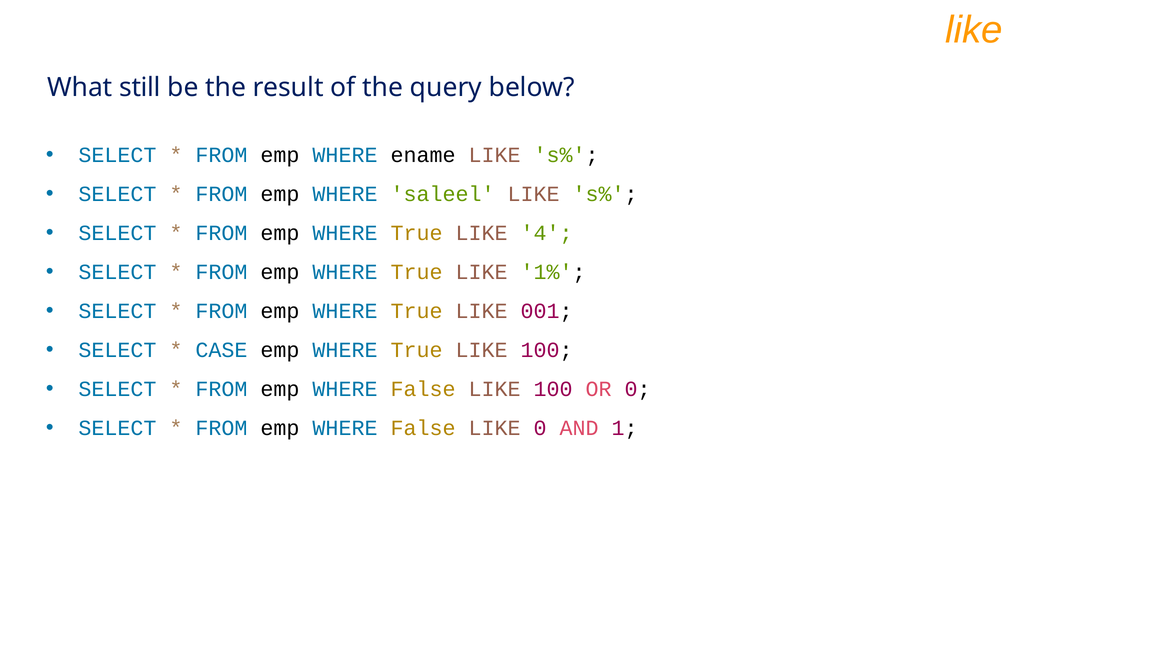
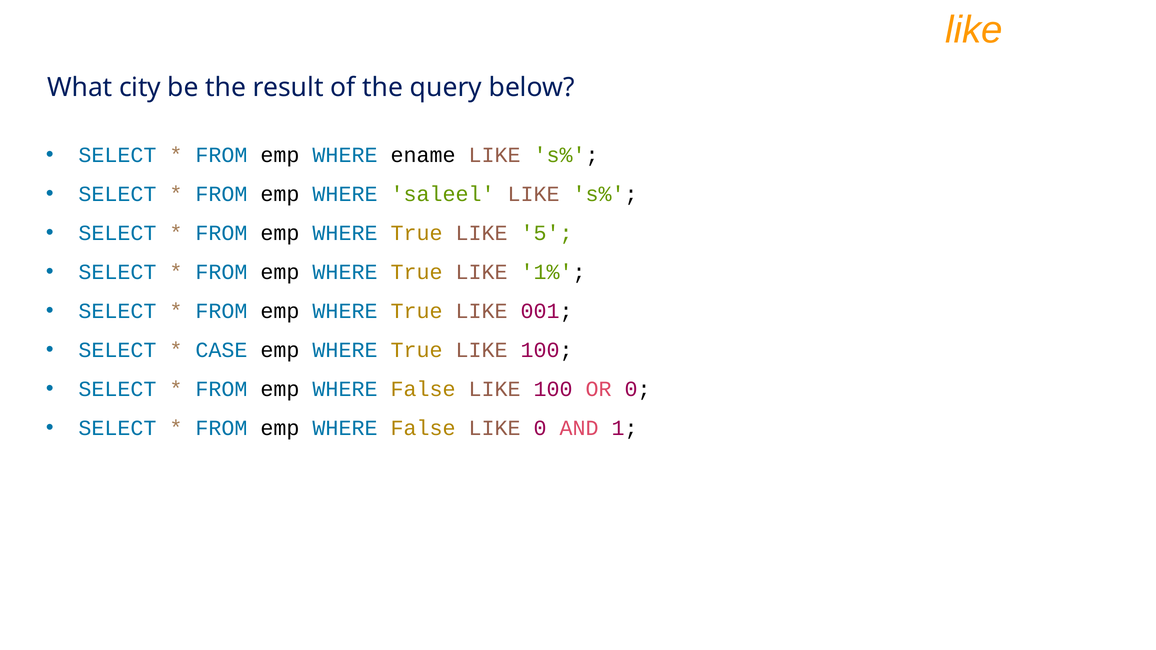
still: still -> city
4: 4 -> 5
